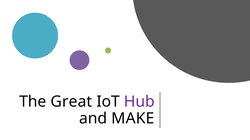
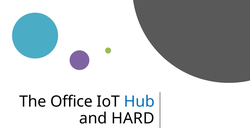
Great: Great -> Office
Hub colour: purple -> blue
MAKE: MAKE -> HARD
